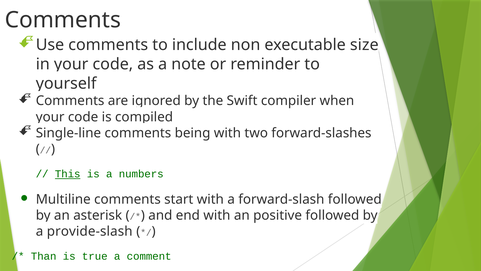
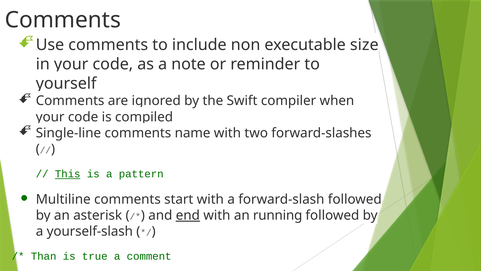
being: being -> name
numbers: numbers -> pattern
end underline: none -> present
positive: positive -> running
provide-slash: provide-slash -> yourself-slash
